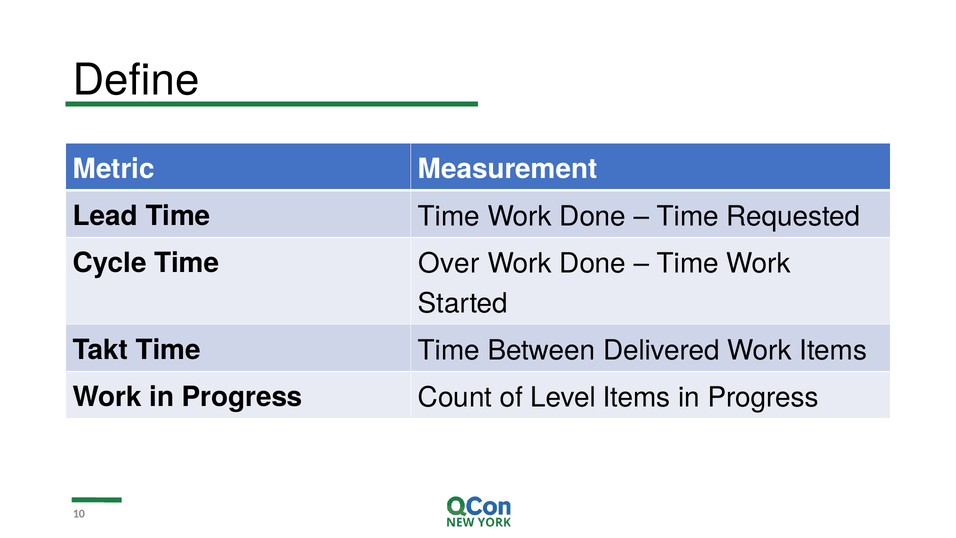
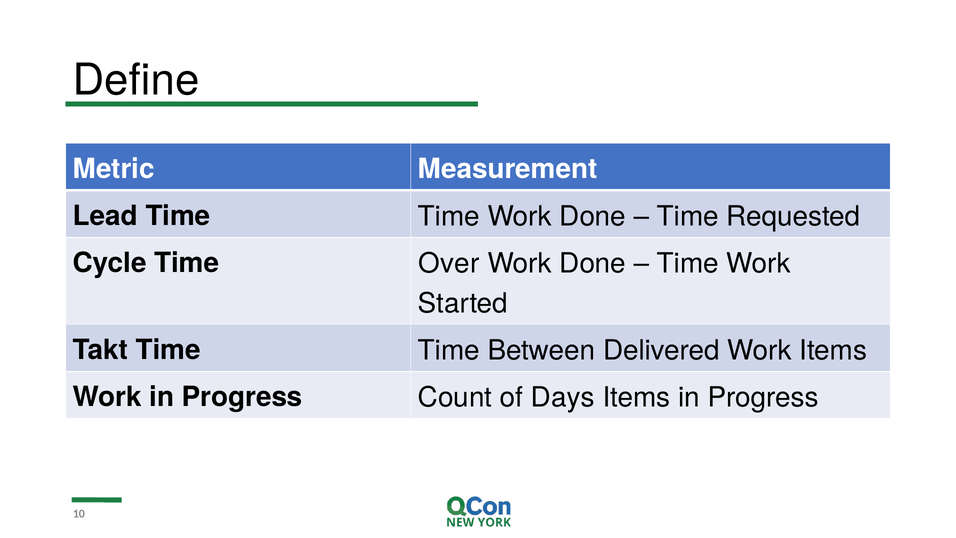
Level: Level -> Days
